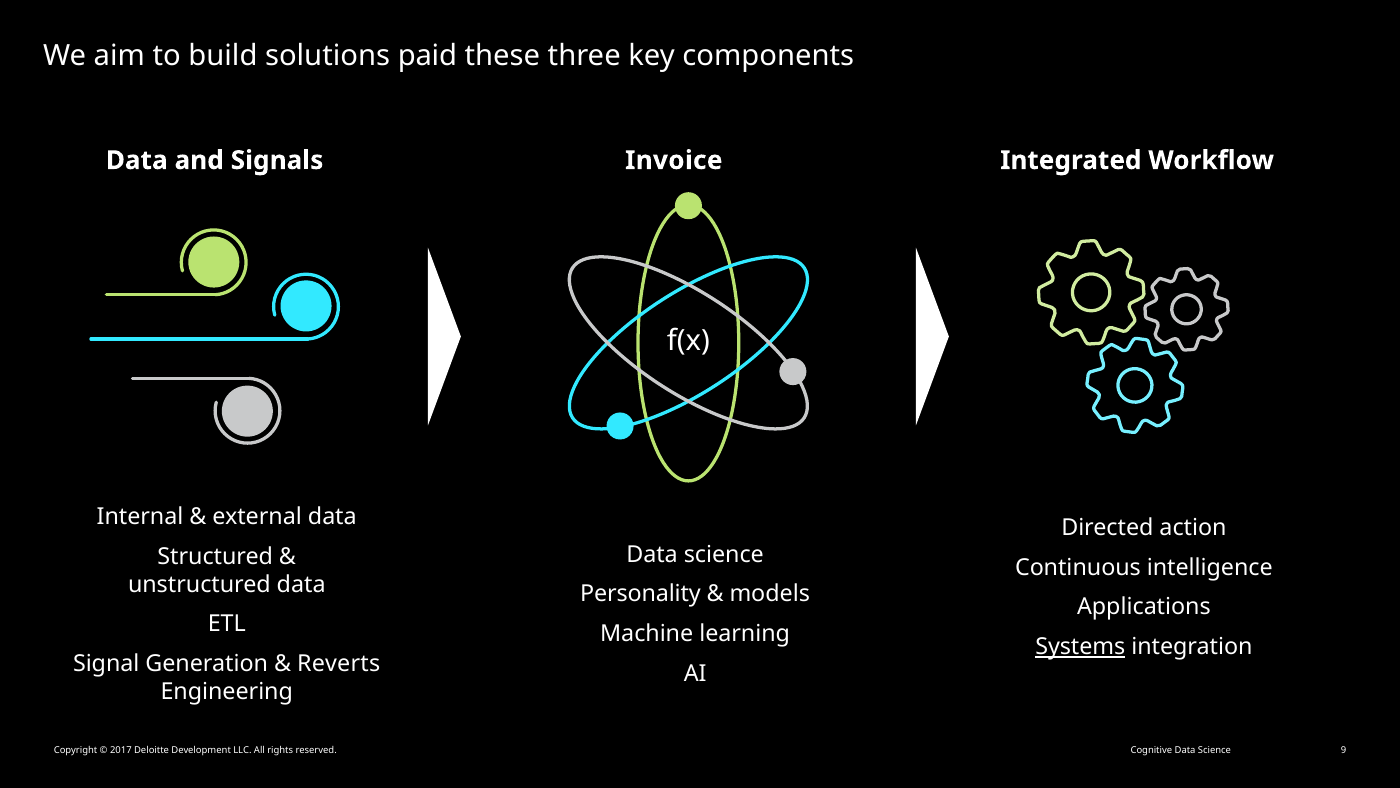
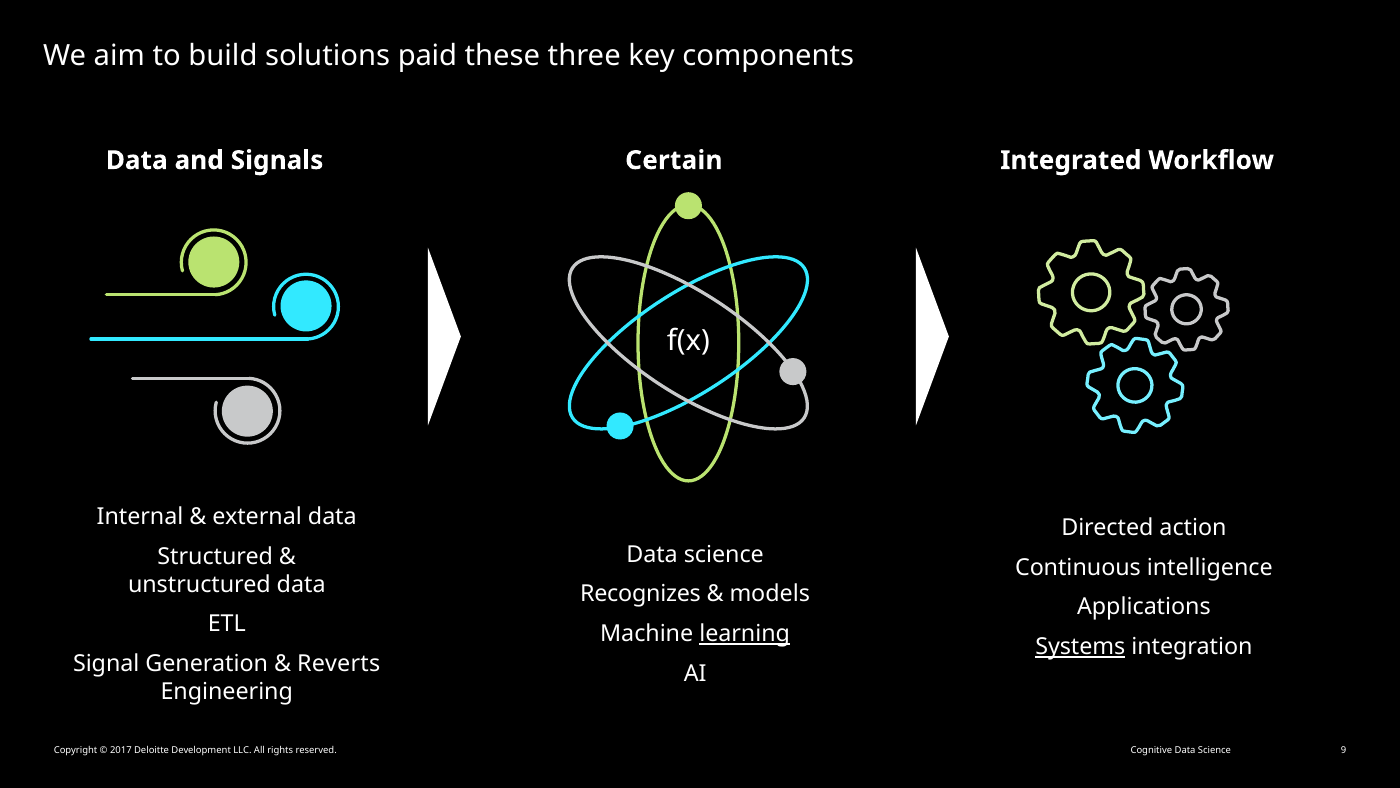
Invoice: Invoice -> Certain
Personality: Personality -> Recognizes
learning underline: none -> present
